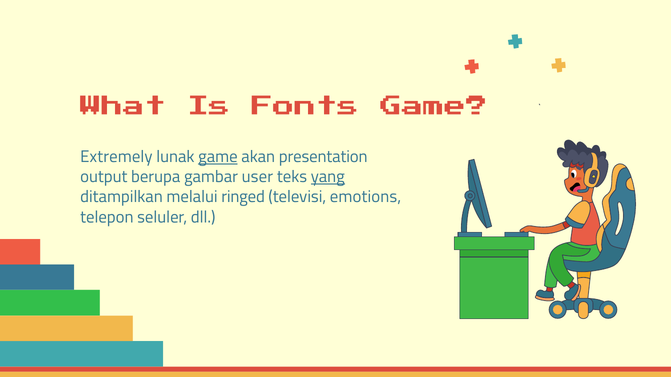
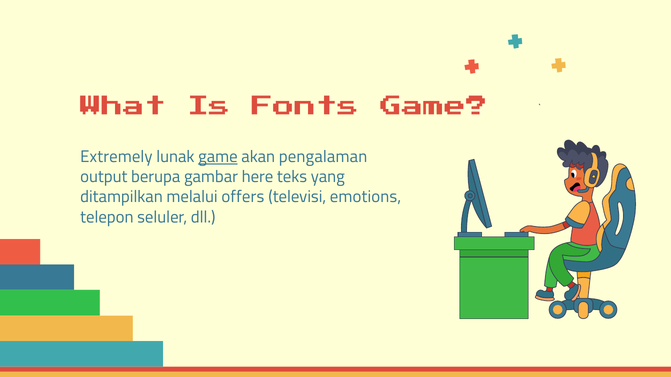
presentation: presentation -> pengalaman
user: user -> here
yang underline: present -> none
ringed: ringed -> offers
